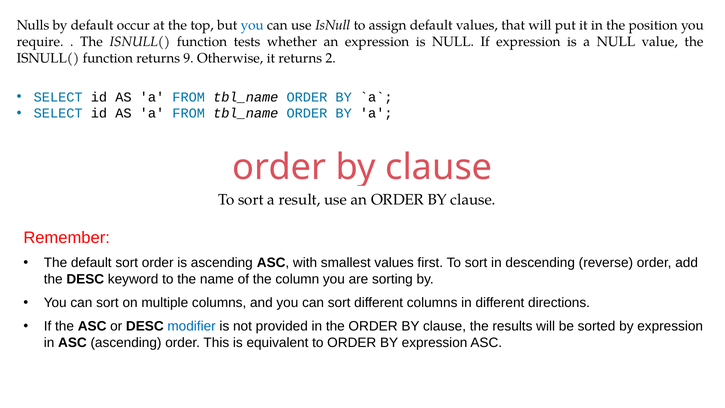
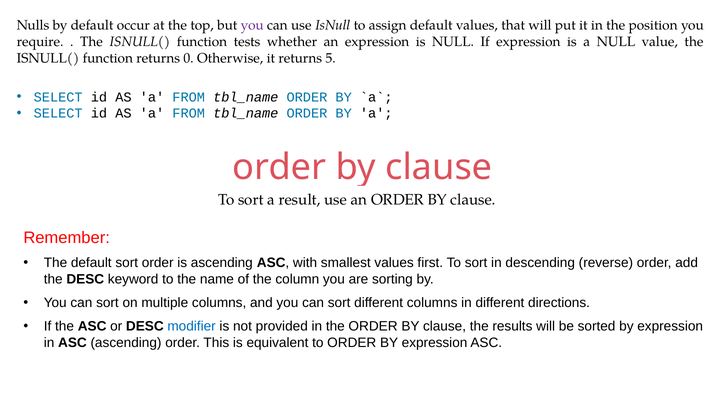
you at (252, 25) colour: blue -> purple
9: 9 -> 0
2: 2 -> 5
